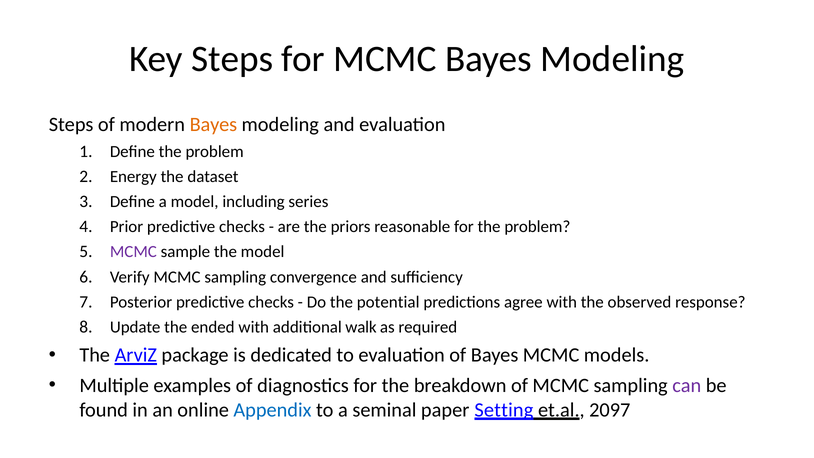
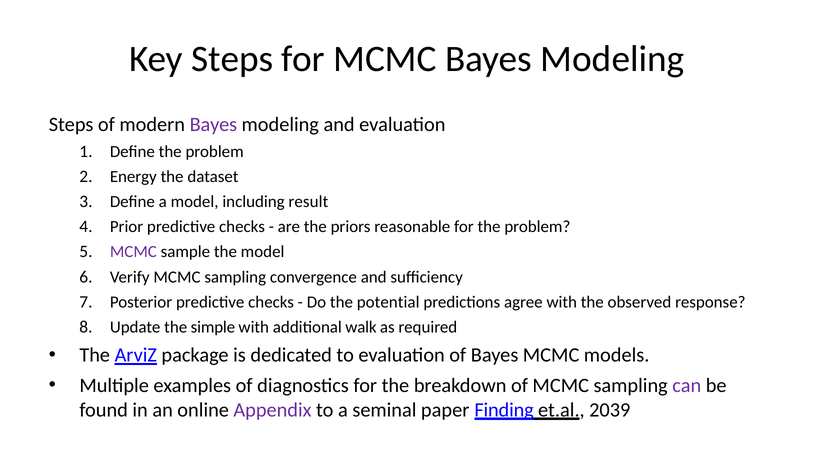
Bayes at (213, 125) colour: orange -> purple
series: series -> result
ended: ended -> simple
Appendix colour: blue -> purple
Setting: Setting -> Finding
2097: 2097 -> 2039
